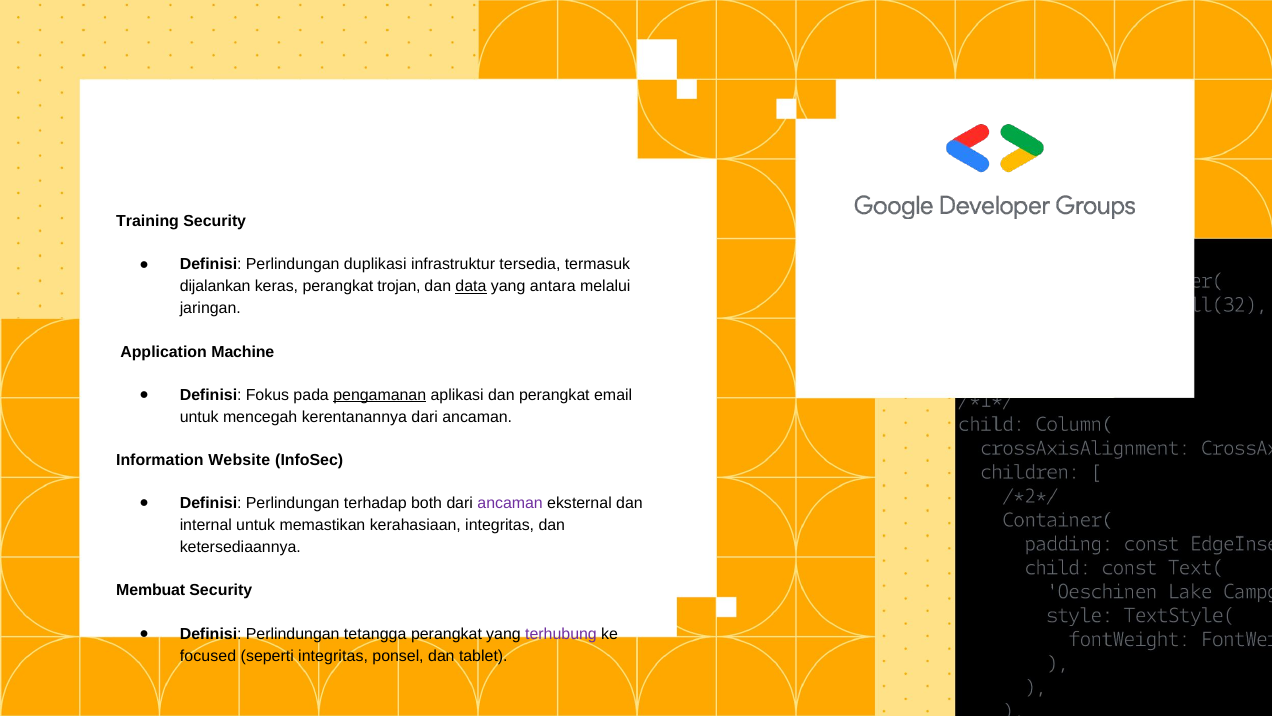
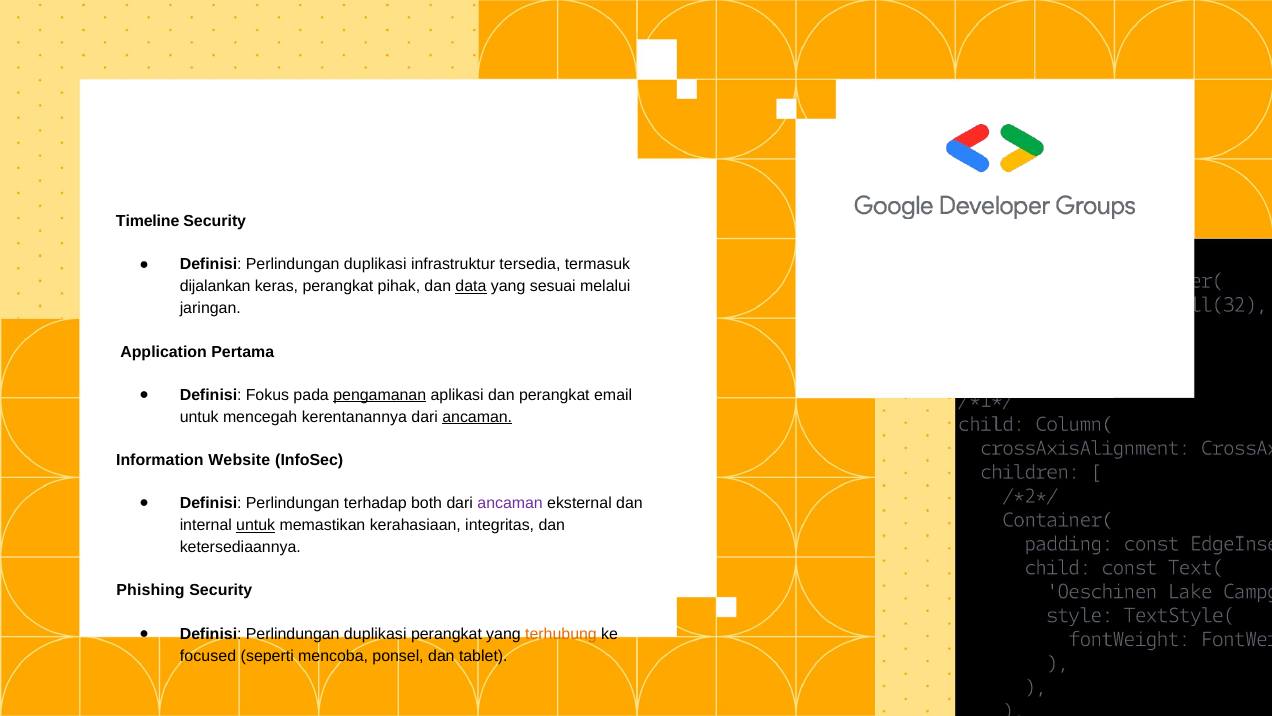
Training: Training -> Timeline
trojan: trojan -> pihak
antara: antara -> sesuai
Machine: Machine -> Pertama
ancaman at (477, 417) underline: none -> present
untuk at (256, 525) underline: none -> present
Membuat: Membuat -> Phishing
tetangga at (375, 633): tetangga -> duplikasi
terhubung colour: purple -> orange
seperti integritas: integritas -> mencoba
